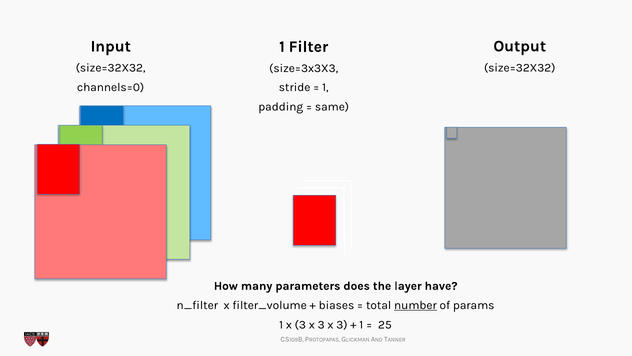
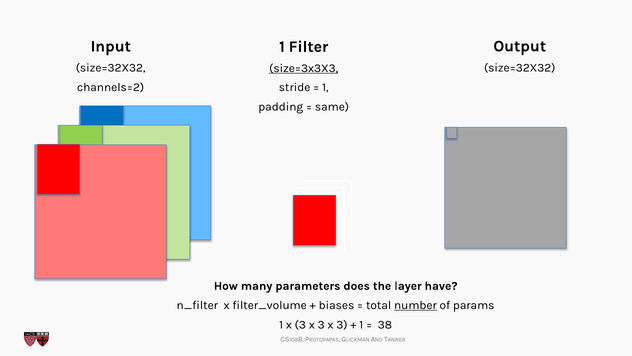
size=3x3X3 underline: none -> present
channels=0: channels=0 -> channels=2
25: 25 -> 38
